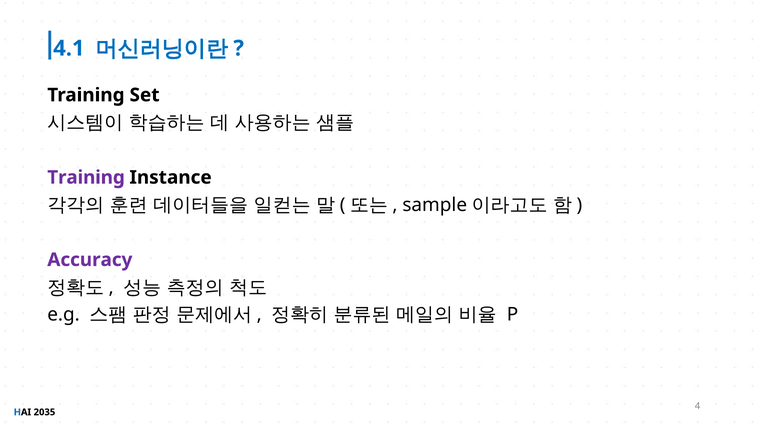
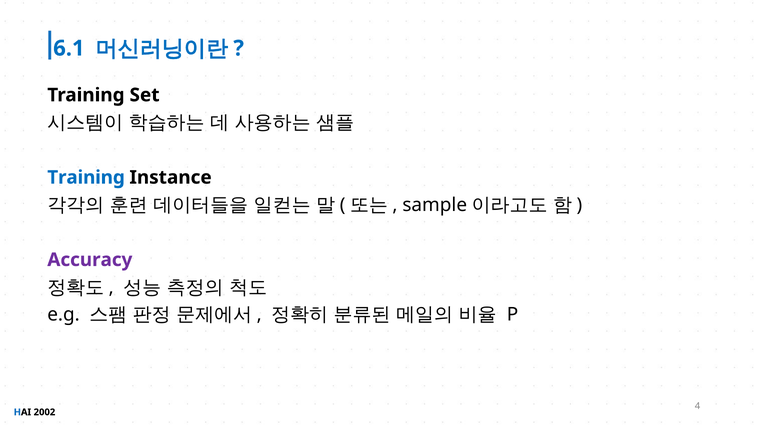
4.1: 4.1 -> 6.1
Training at (86, 178) colour: purple -> blue
2035: 2035 -> 2002
